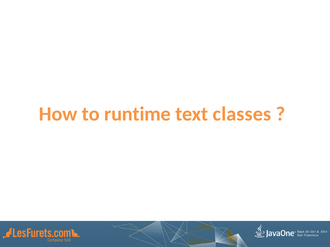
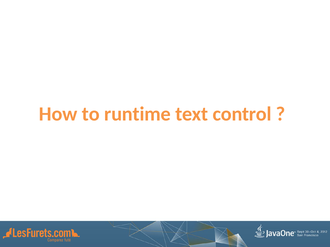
classes: classes -> control
